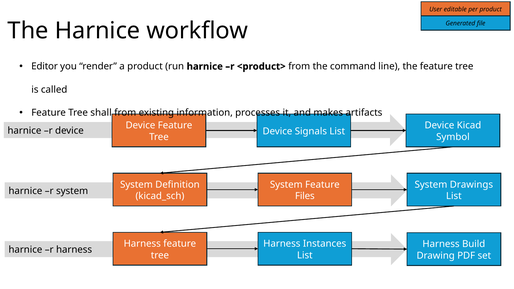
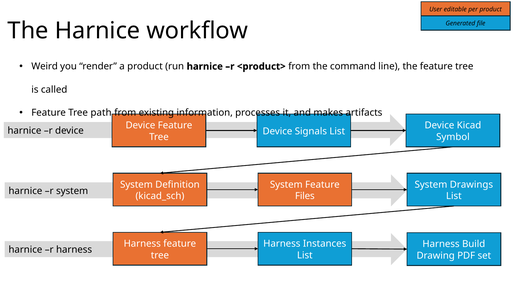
Editor: Editor -> Weird
shall: shall -> path
